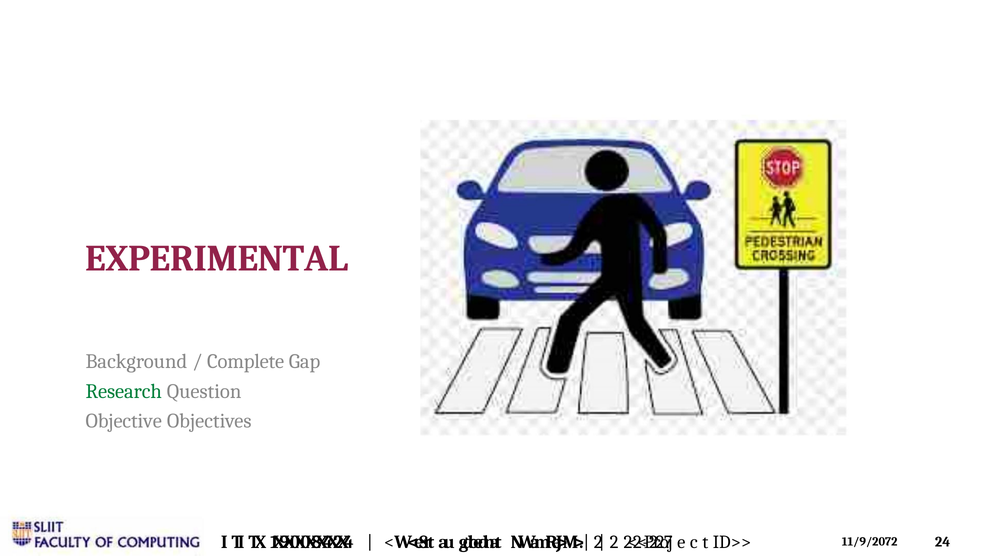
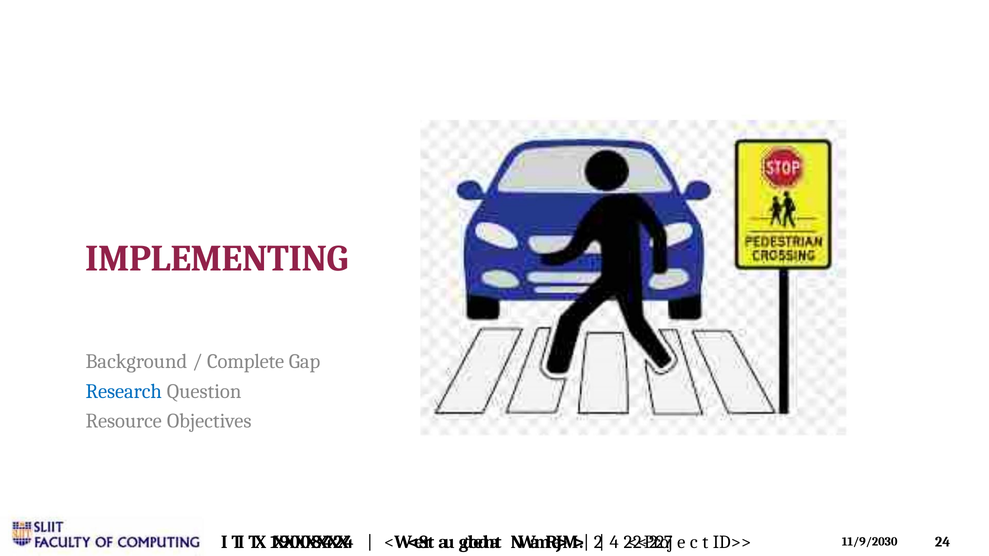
EXPERIMENTAL: EXPERIMENTAL -> IMPLEMENTING
Research colour: green -> blue
Objective: Objective -> Resource
2: 2 -> 4
11/9/2072: 11/9/2072 -> 11/9/2030
